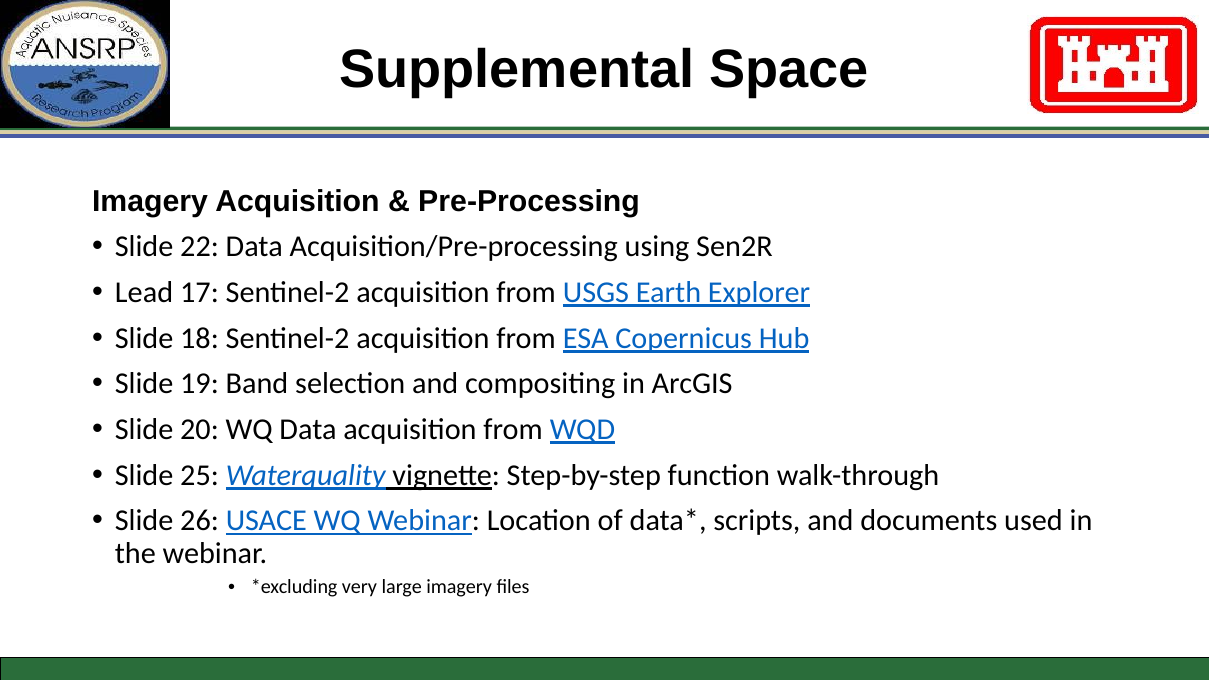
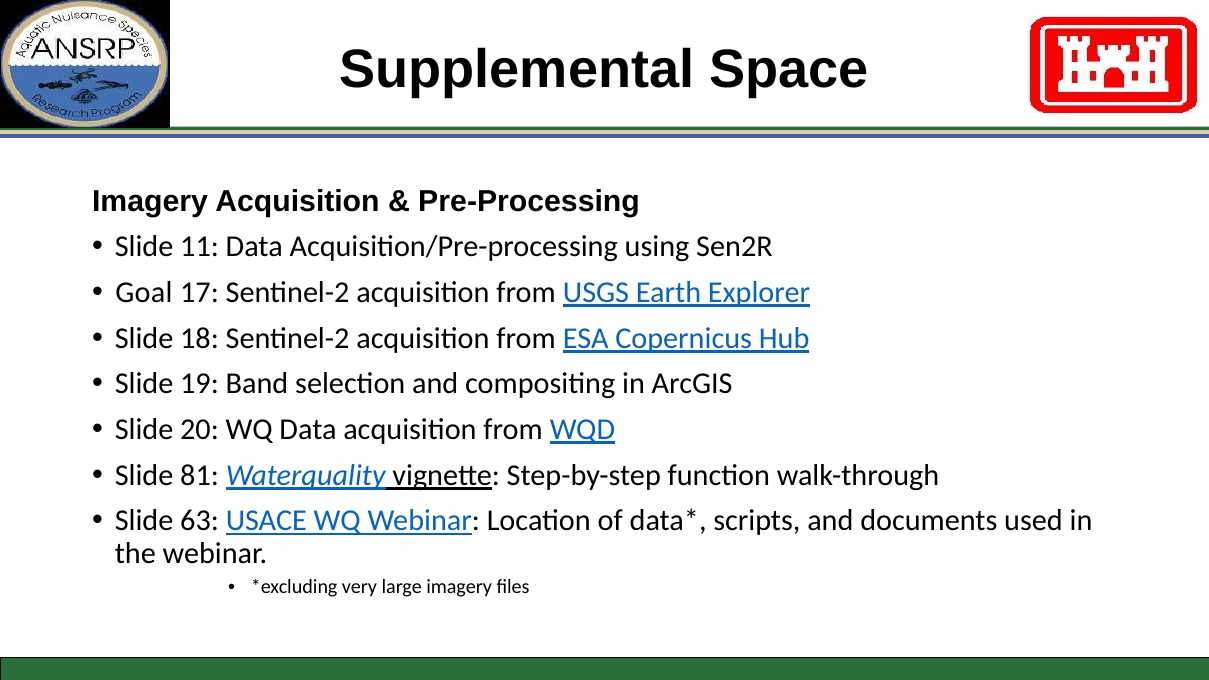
22: 22 -> 11
Lead: Lead -> Goal
25: 25 -> 81
26: 26 -> 63
